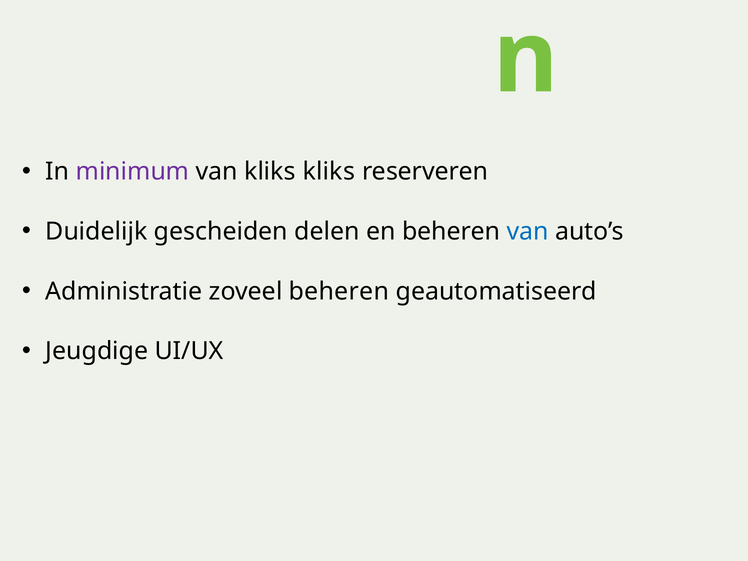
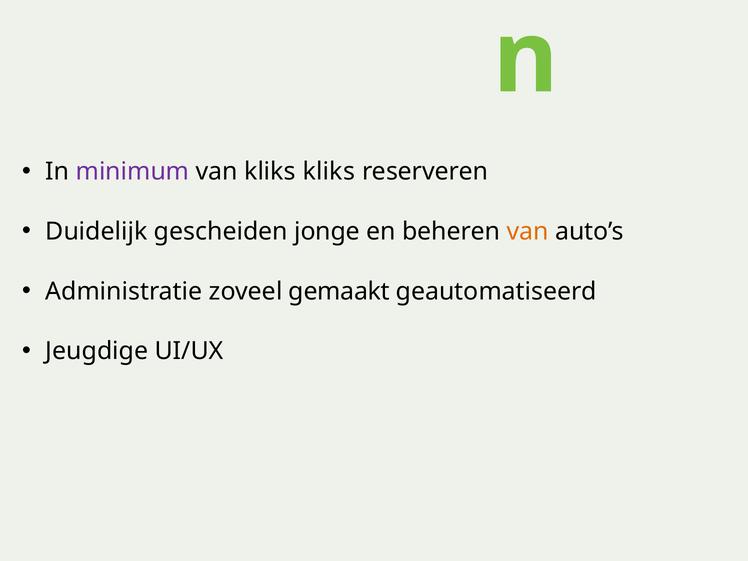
delen: delen -> jonge
van at (528, 232) colour: blue -> orange
zoveel beheren: beheren -> gemaakt
